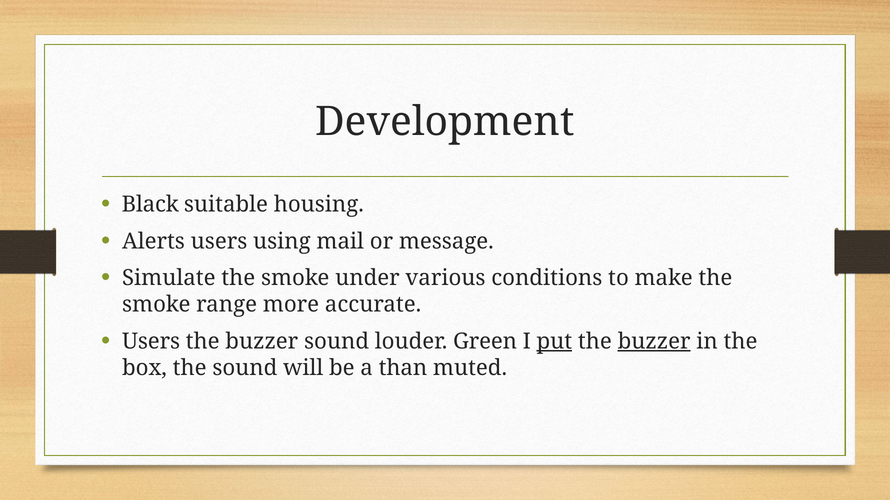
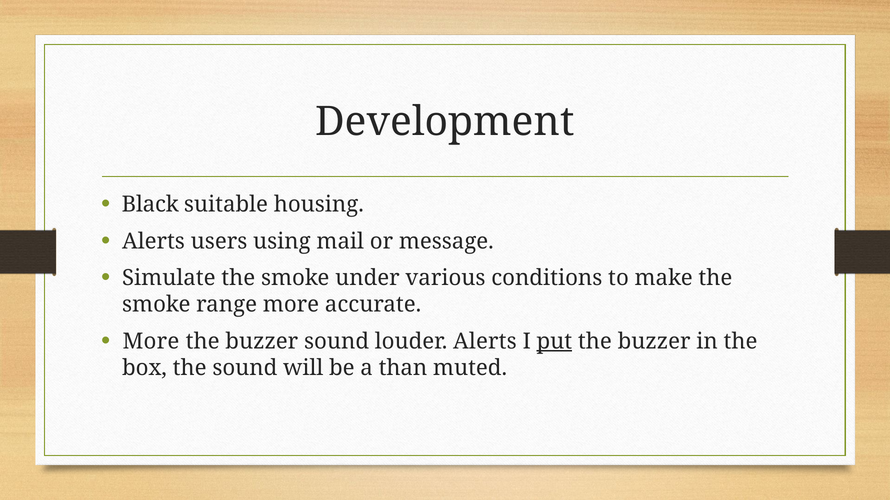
Users at (151, 342): Users -> More
louder Green: Green -> Alerts
buzzer at (654, 342) underline: present -> none
